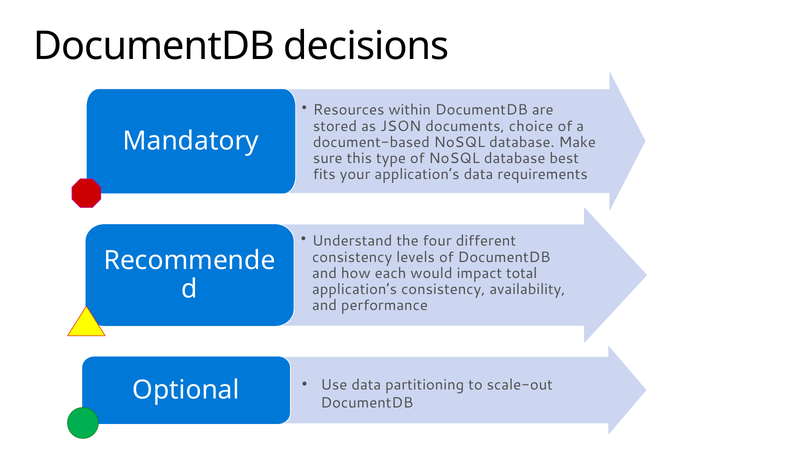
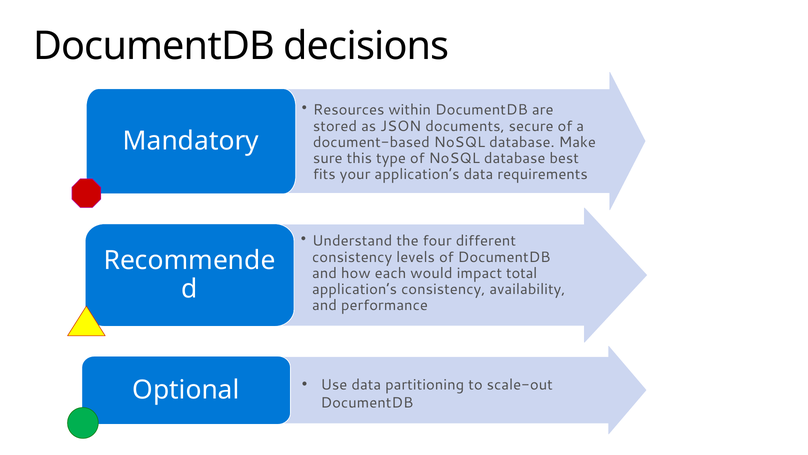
choice: choice -> secure
